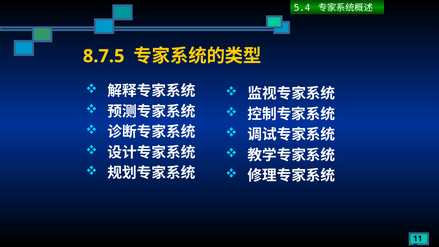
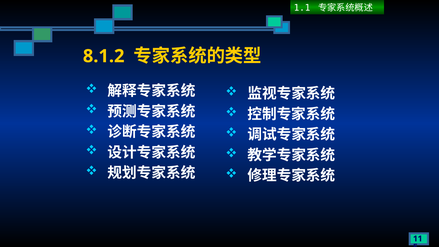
5.4: 5.4 -> 1.1
8.7.5: 8.7.5 -> 8.1.2
